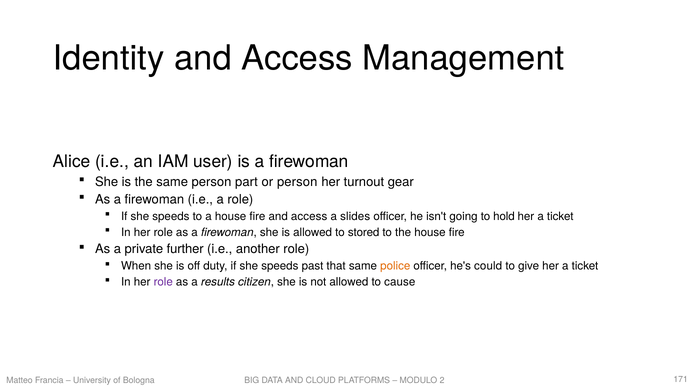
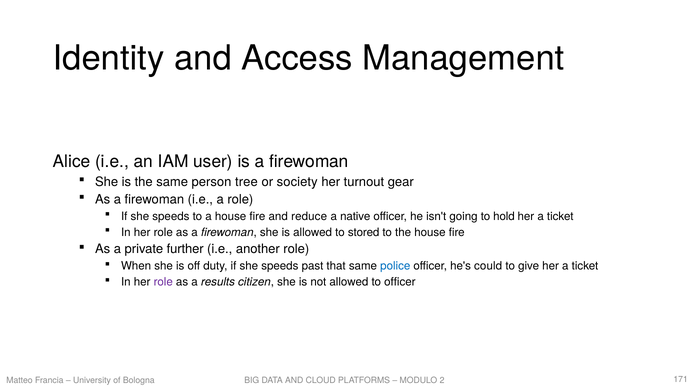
part: part -> tree
or person: person -> society
fire and access: access -> reduce
slides: slides -> native
police colour: orange -> blue
to cause: cause -> officer
